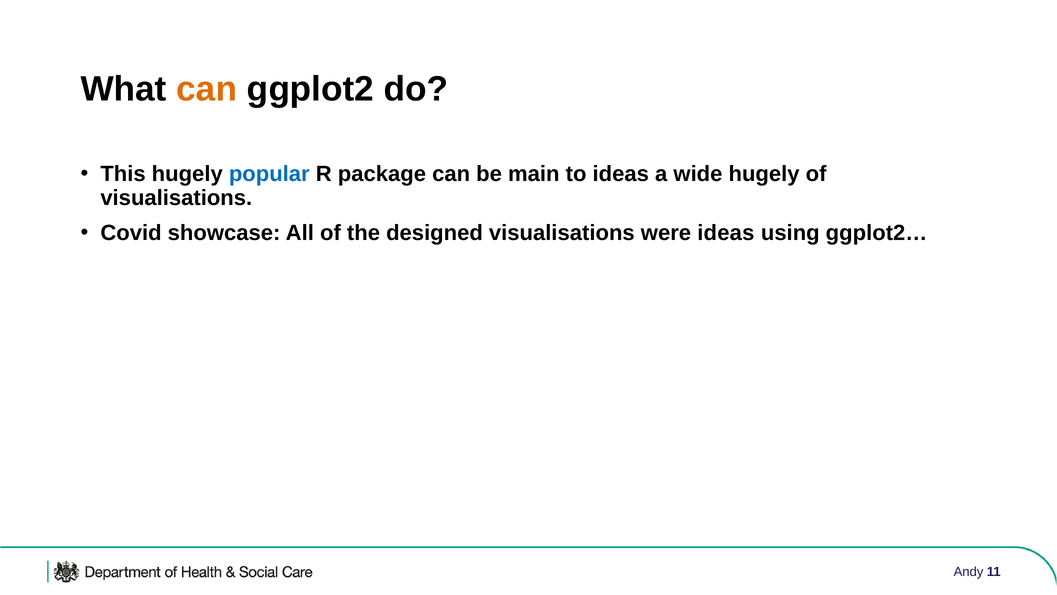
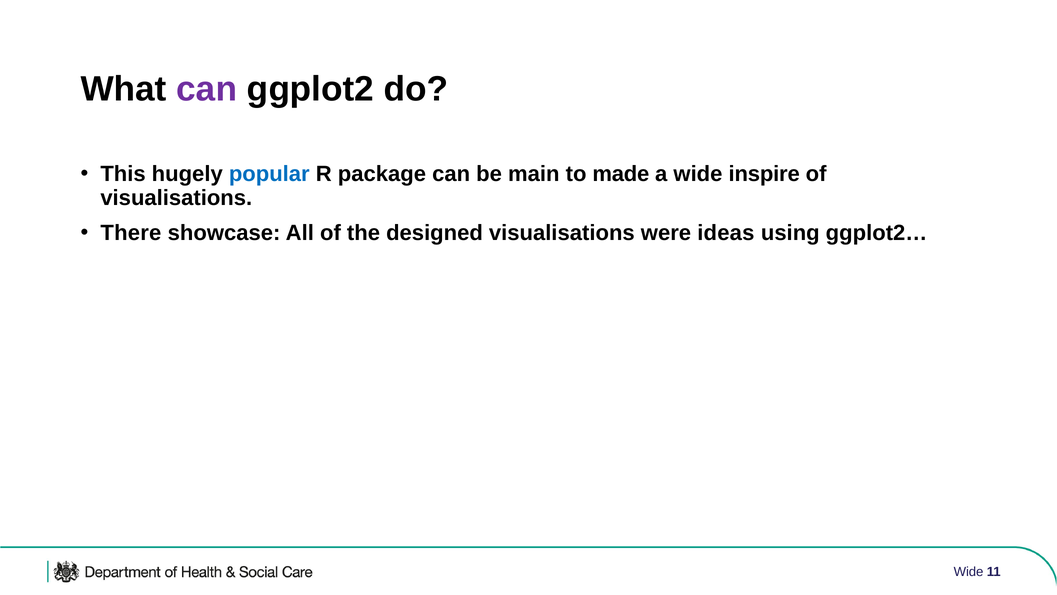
can at (207, 89) colour: orange -> purple
to ideas: ideas -> made
wide hugely: hugely -> inspire
Covid: Covid -> There
Andy at (969, 572): Andy -> Wide
